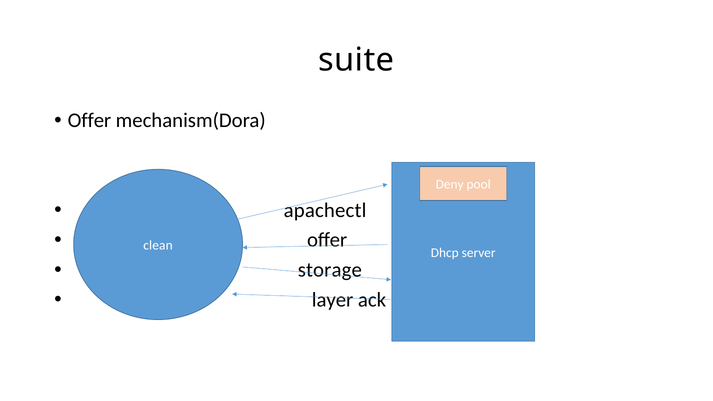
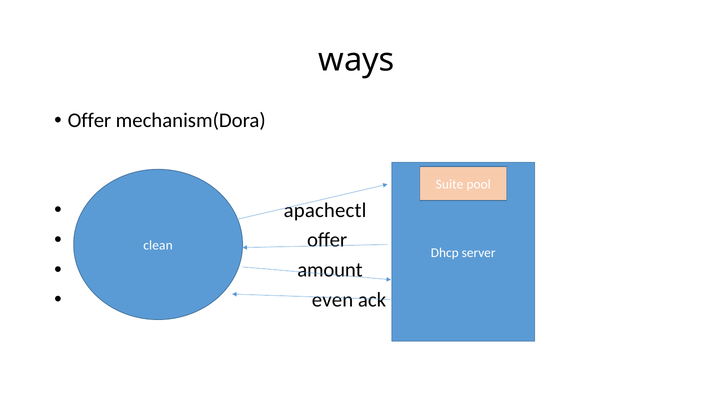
suite: suite -> ways
Deny: Deny -> Suite
storage: storage -> amount
layer: layer -> even
